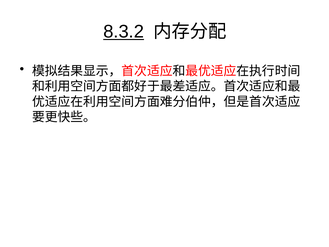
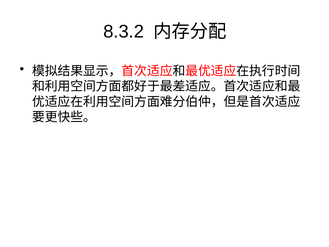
8.3.2 underline: present -> none
